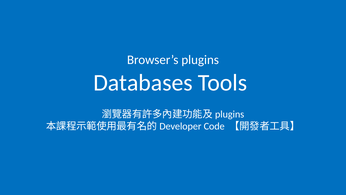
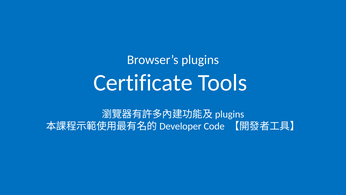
Databases: Databases -> Certificate
